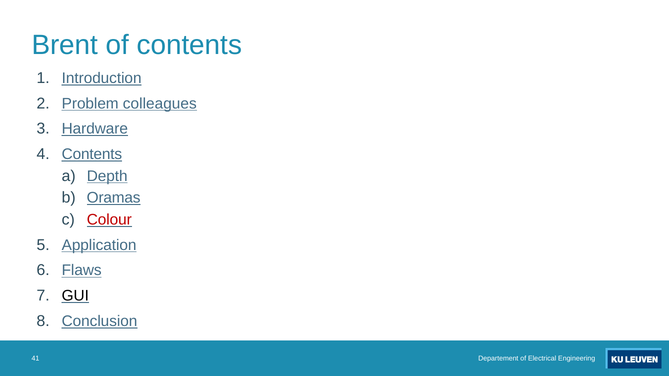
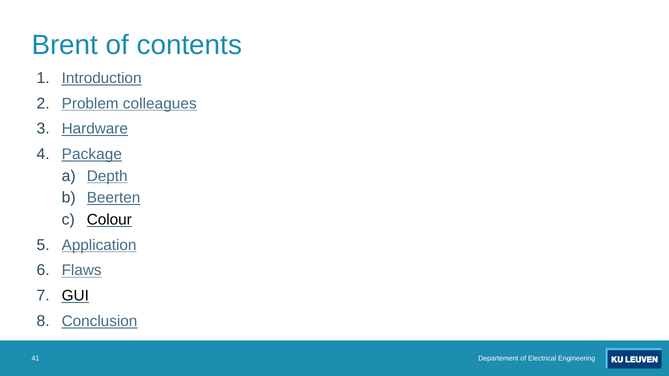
Contents at (92, 154): Contents -> Package
Oramas: Oramas -> Beerten
Colour colour: red -> black
